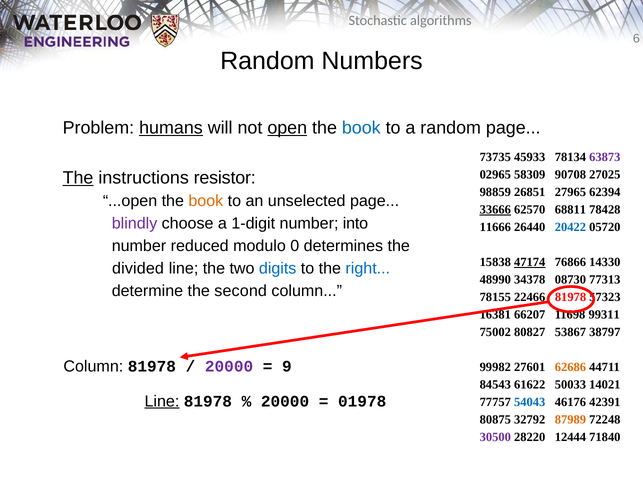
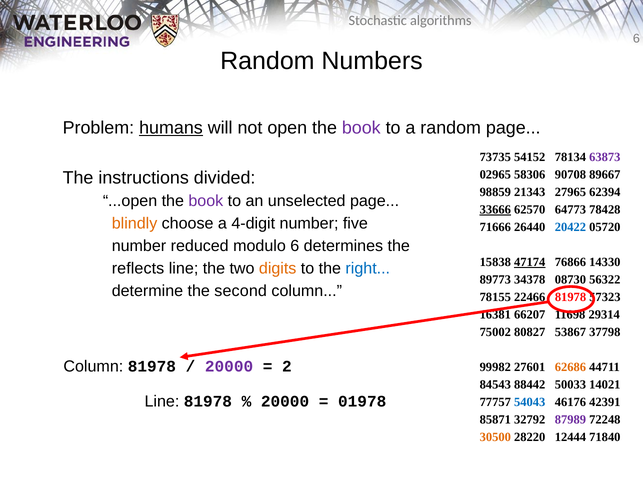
open underline: present -> none
book at (361, 128) colour: blue -> purple
45933: 45933 -> 54152
58309: 58309 -> 58306
27025: 27025 -> 89667
The at (78, 178) underline: present -> none
resistor: resistor -> divided
26851: 26851 -> 21343
book at (206, 201) colour: orange -> purple
68811: 68811 -> 64773
blindly colour: purple -> orange
1-digit: 1-digit -> 4-digit
into: into -> five
11666: 11666 -> 71666
modulo 0: 0 -> 6
divided: divided -> reflects
digits colour: blue -> orange
48990: 48990 -> 89773
77313: 77313 -> 56322
99311: 99311 -> 29314
38797: 38797 -> 37798
9: 9 -> 2
61622: 61622 -> 88442
Line at (162, 402) underline: present -> none
80875: 80875 -> 85871
87989 colour: orange -> purple
30500 colour: purple -> orange
